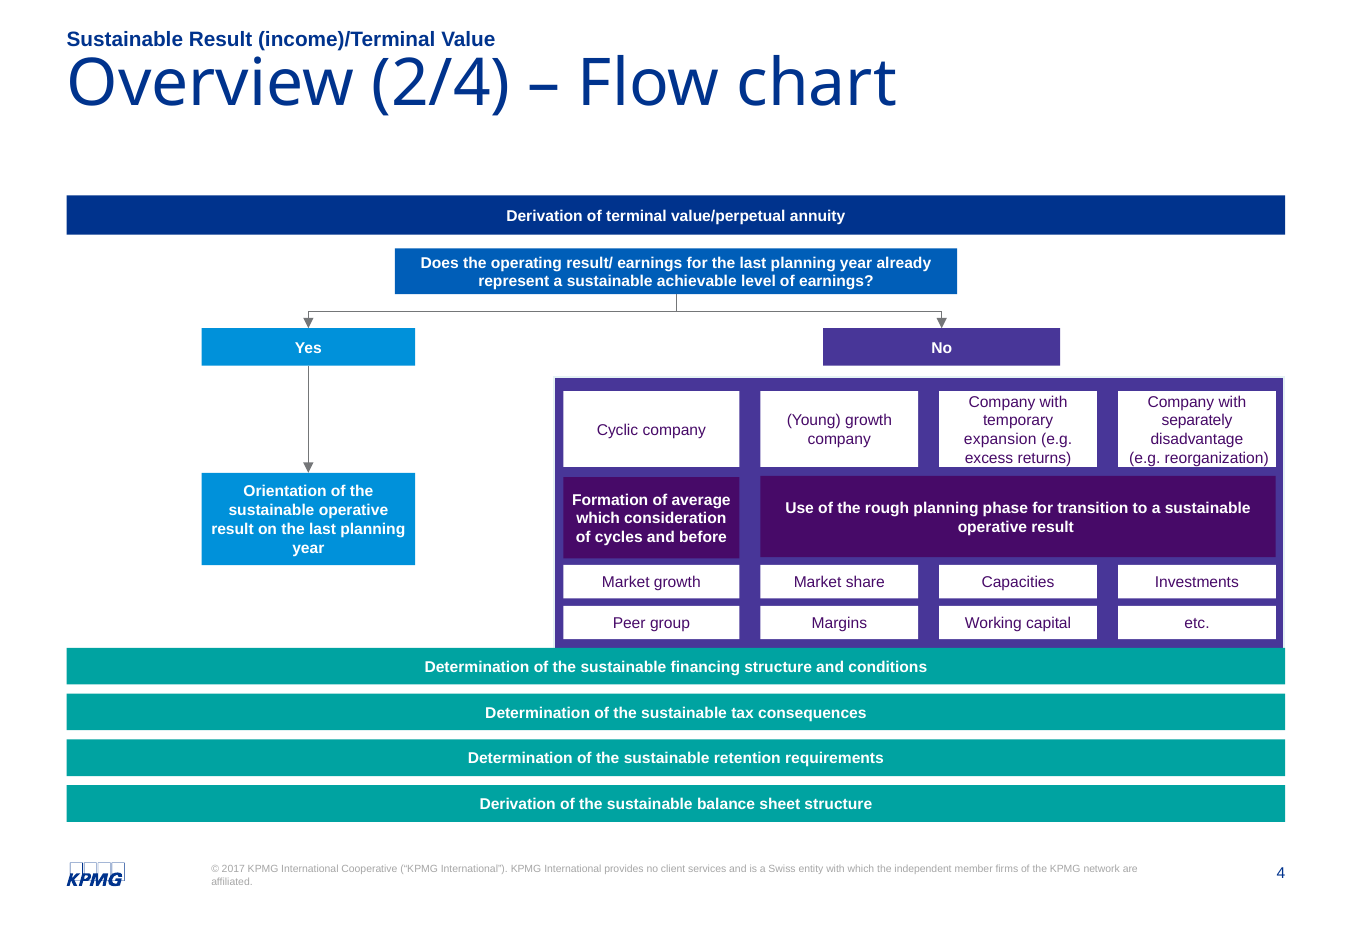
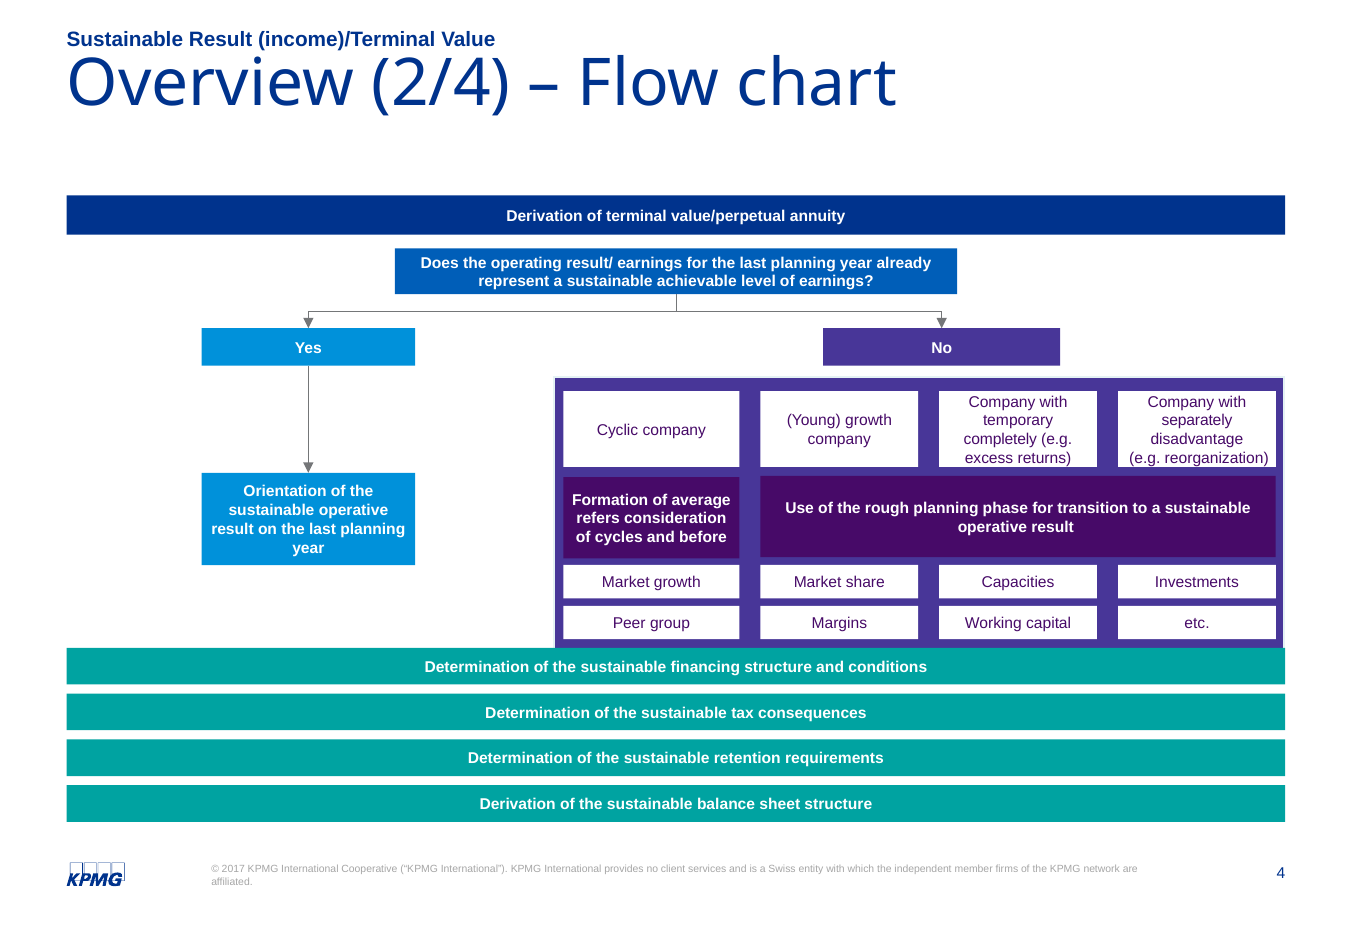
expansion: expansion -> completely
which at (598, 519): which -> refers
